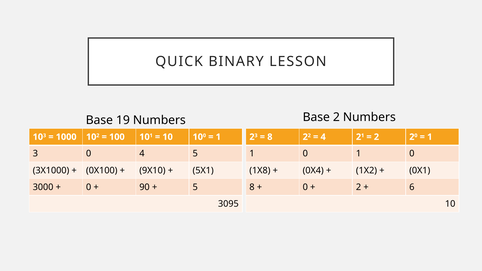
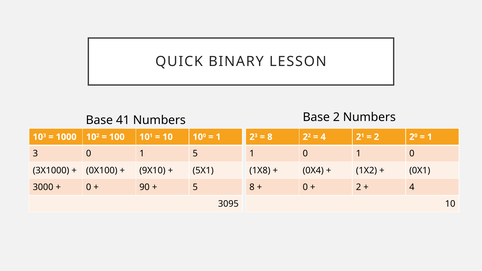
19: 19 -> 41
3 0 4: 4 -> 1
6 at (412, 187): 6 -> 4
